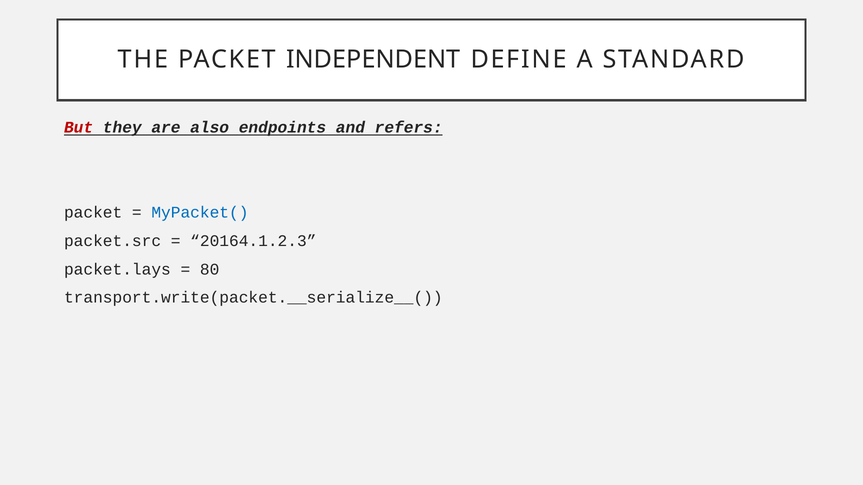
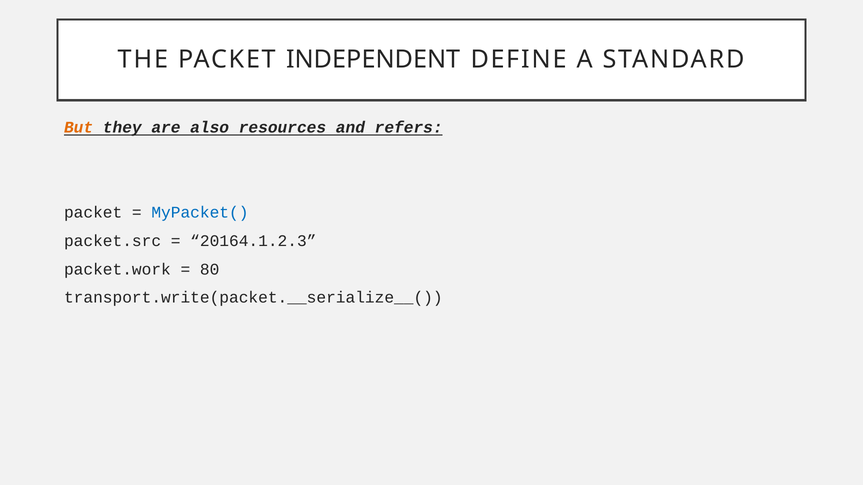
But colour: red -> orange
endpoints: endpoints -> resources
packet.lays: packet.lays -> packet.work
